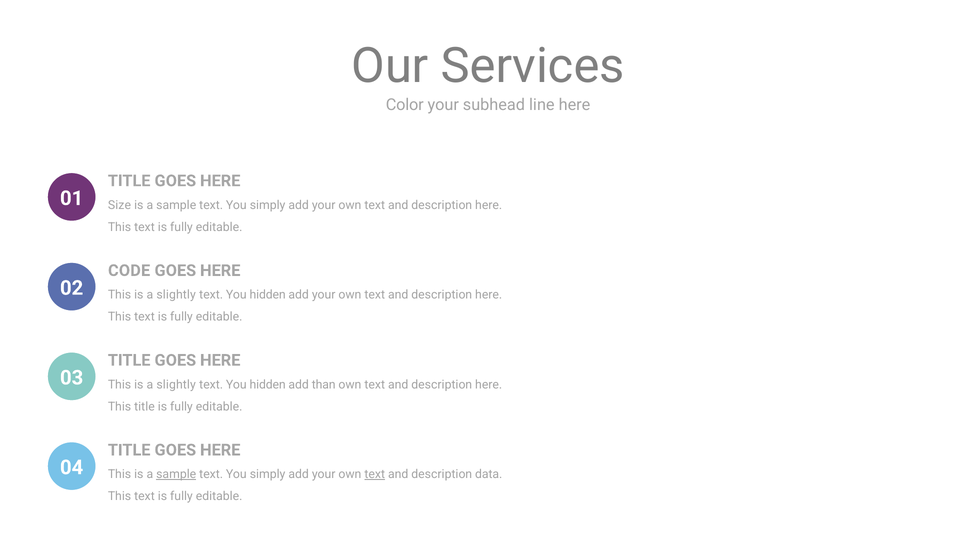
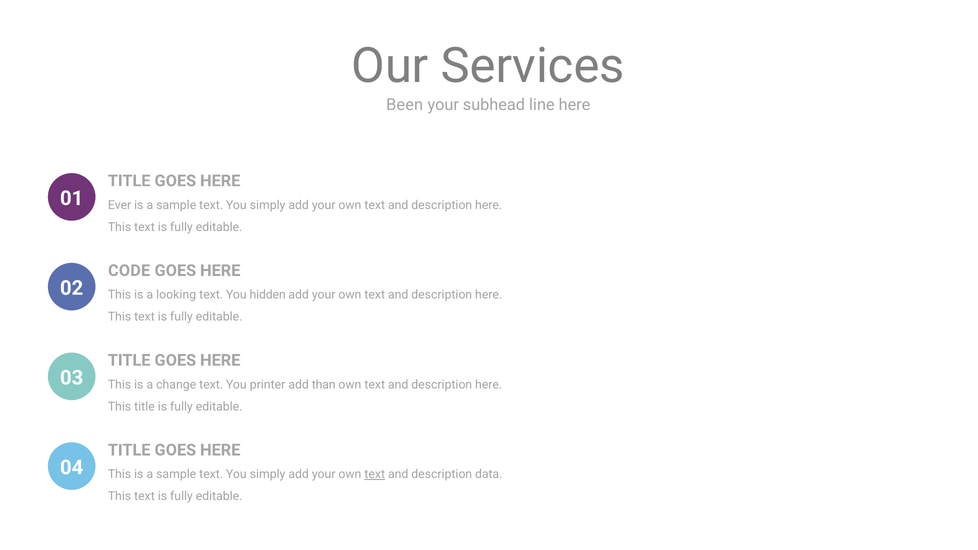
Color: Color -> Been
Size: Size -> Ever
slightly at (176, 295): slightly -> looking
slightly at (176, 385): slightly -> change
hidden at (268, 385): hidden -> printer
sample at (176, 474) underline: present -> none
